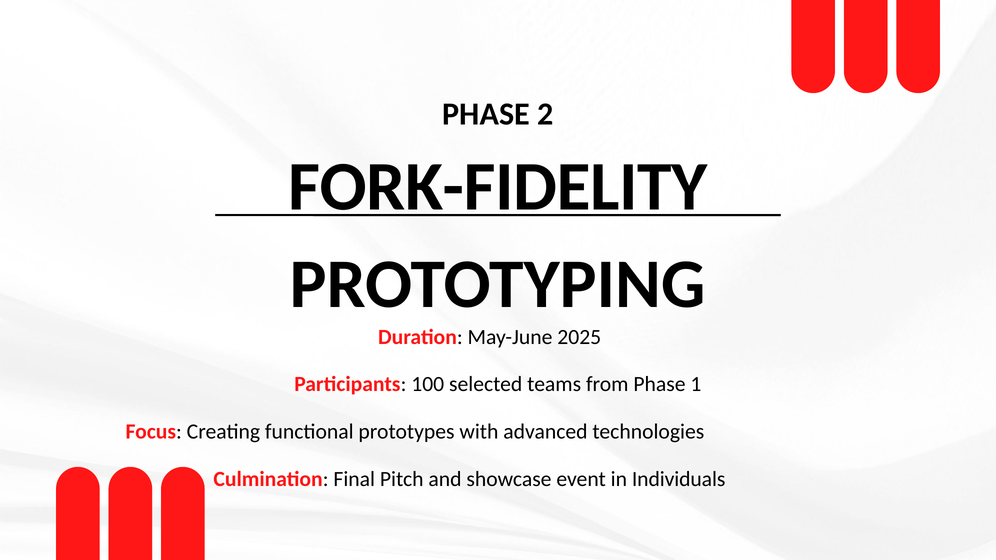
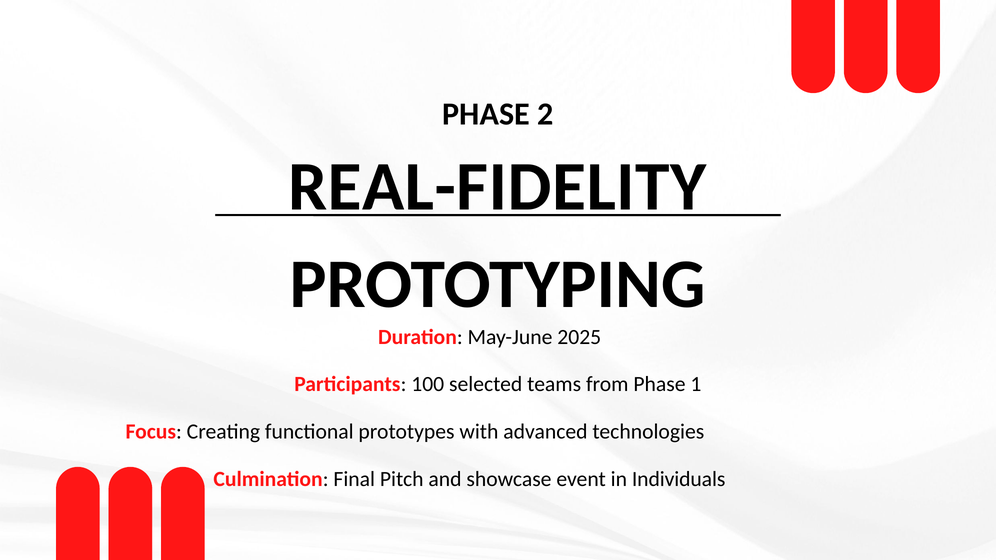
FORK-FIDELITY: FORK-FIDELITY -> REAL-FIDELITY
